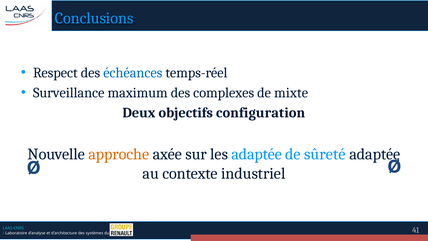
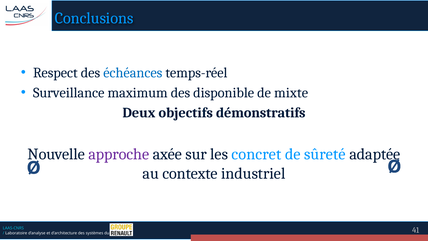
complexes: complexes -> disponible
configuration: configuration -> démonstratifs
approche colour: orange -> purple
les adaptée: adaptée -> concret
